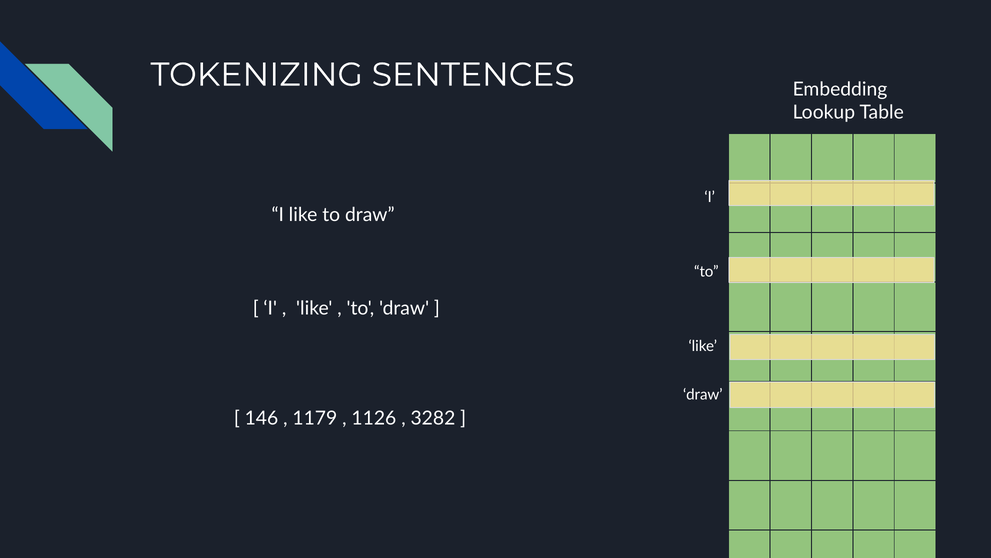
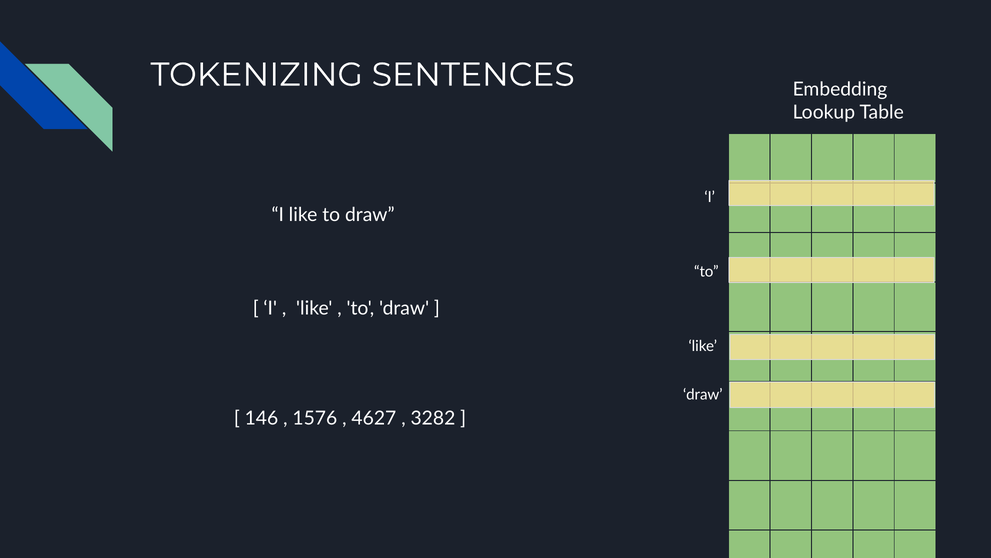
1179: 1179 -> 1576
1126: 1126 -> 4627
